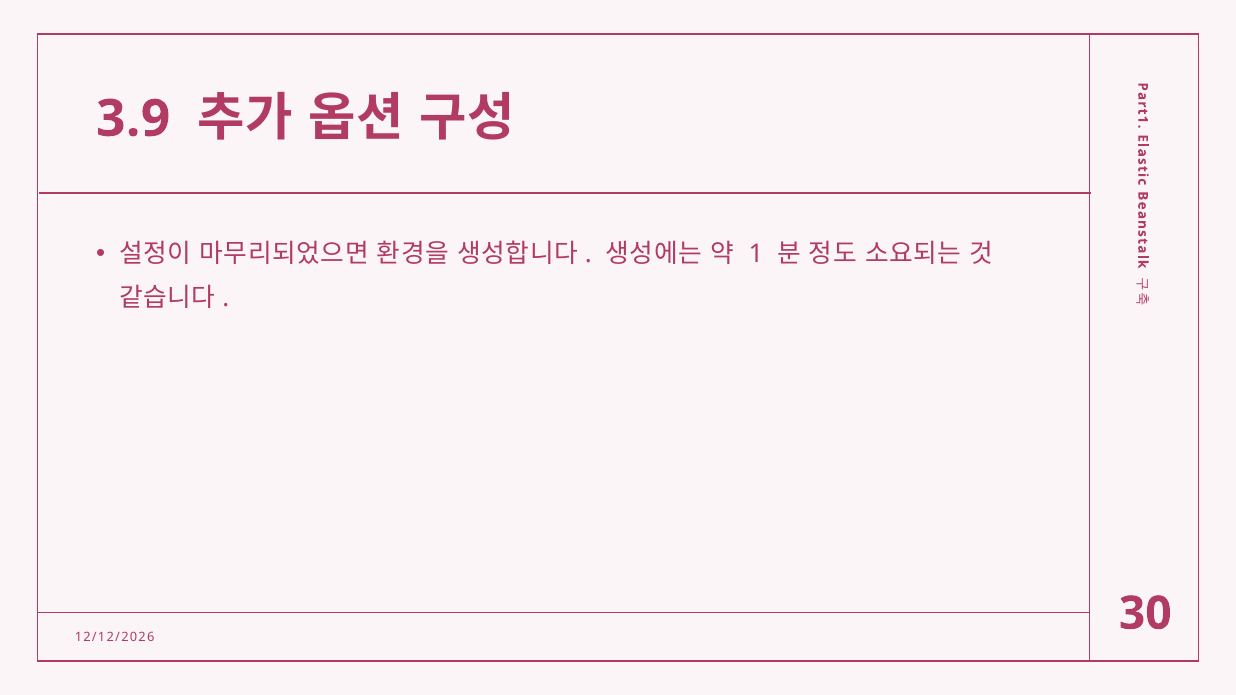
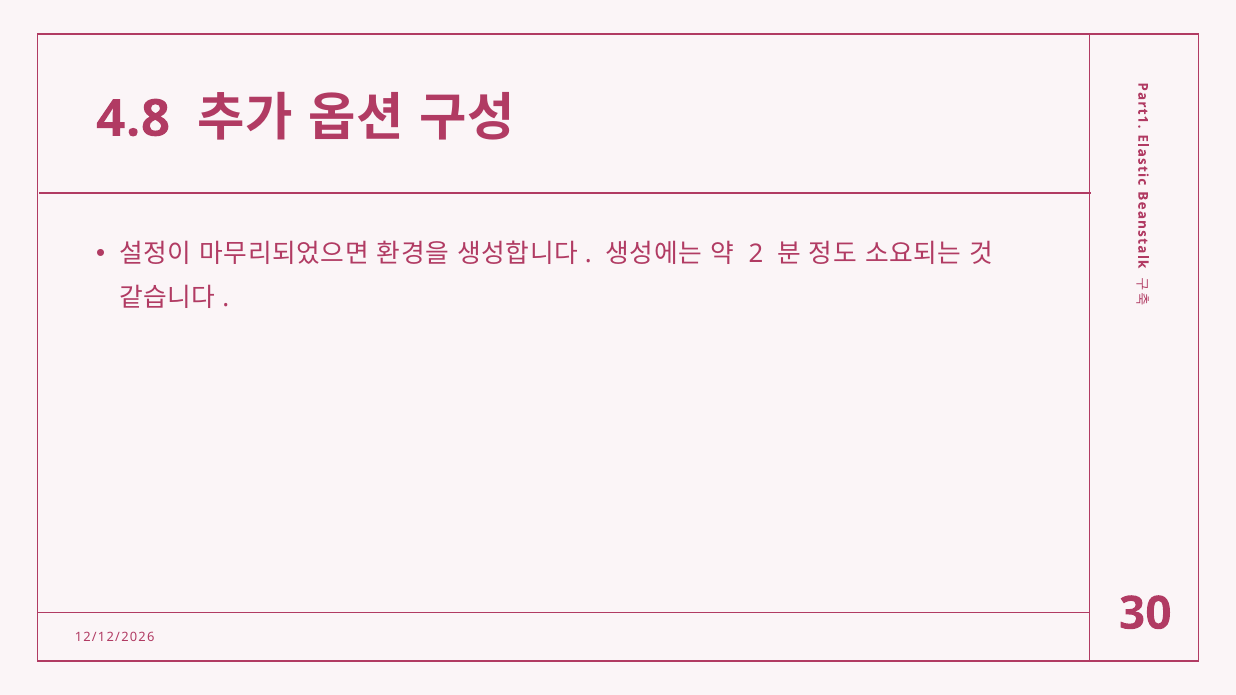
3.9: 3.9 -> 4.8
1 at (756, 254): 1 -> 2
